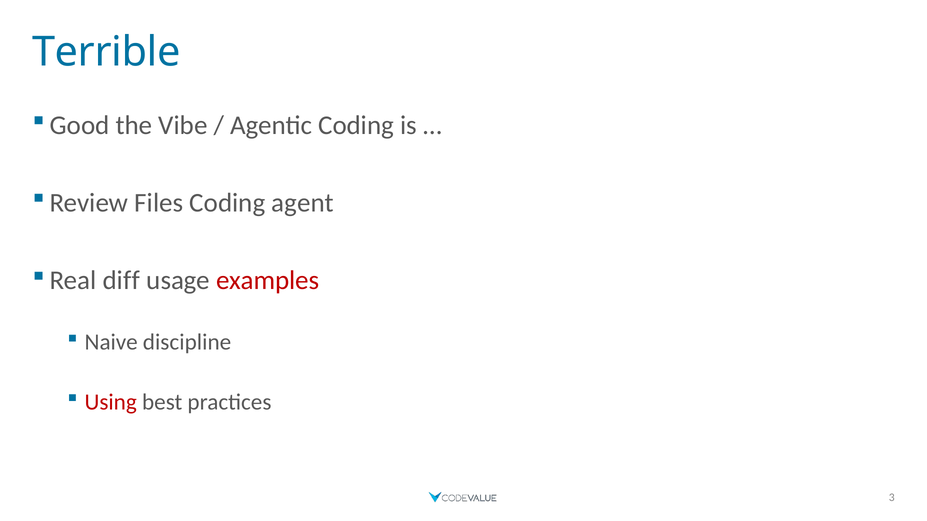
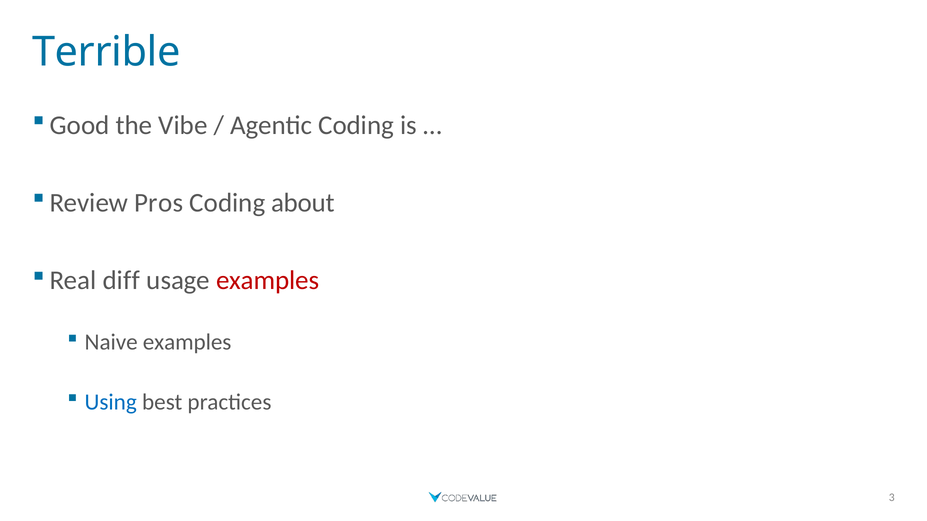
Files: Files -> Pros
agent: agent -> about
Naive discipline: discipline -> examples
Using colour: red -> blue
